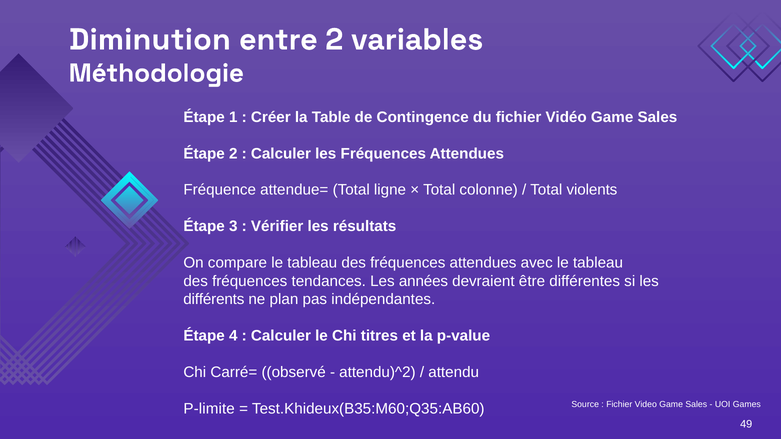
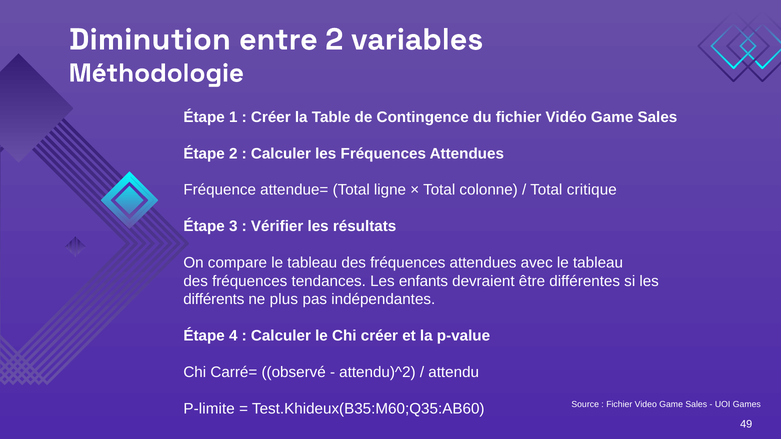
violents: violents -> critique
années: années -> enfants
plan: plan -> plus
Chi titres: titres -> créer
